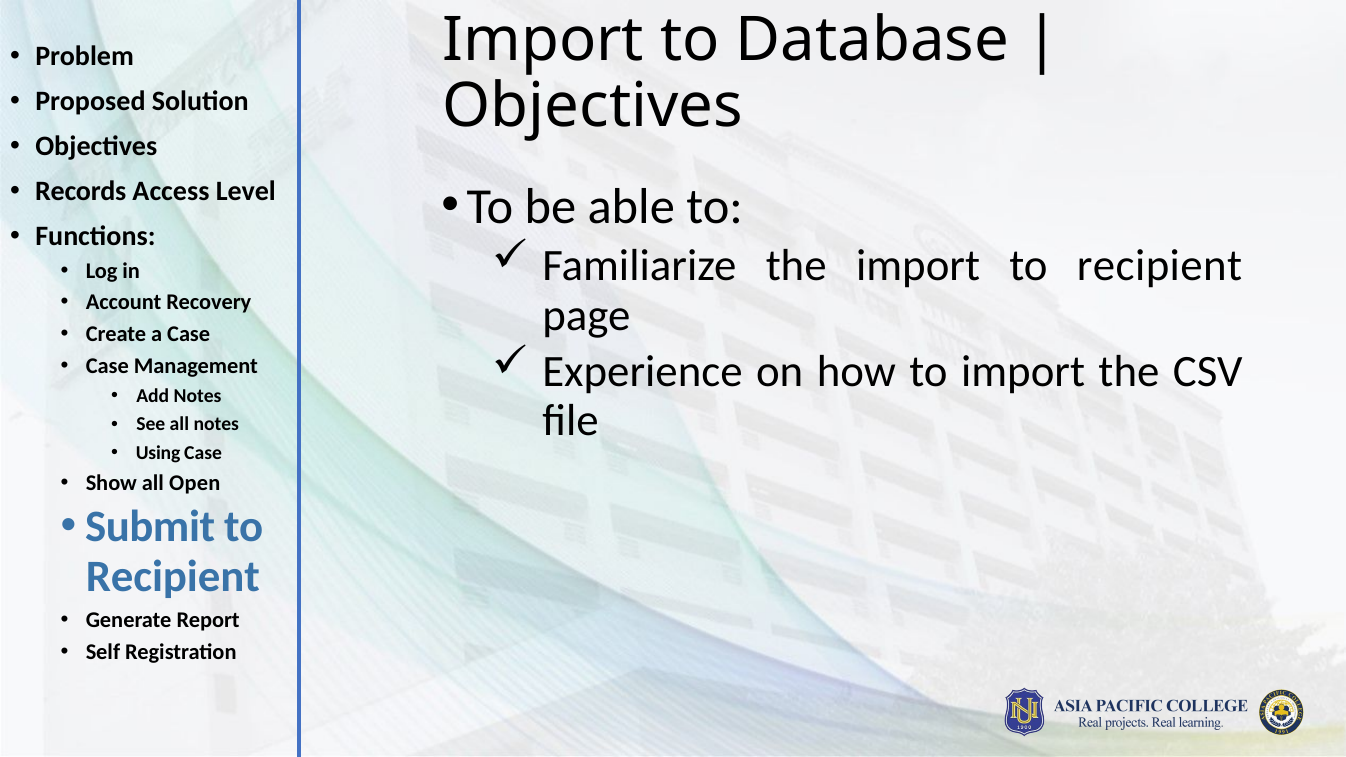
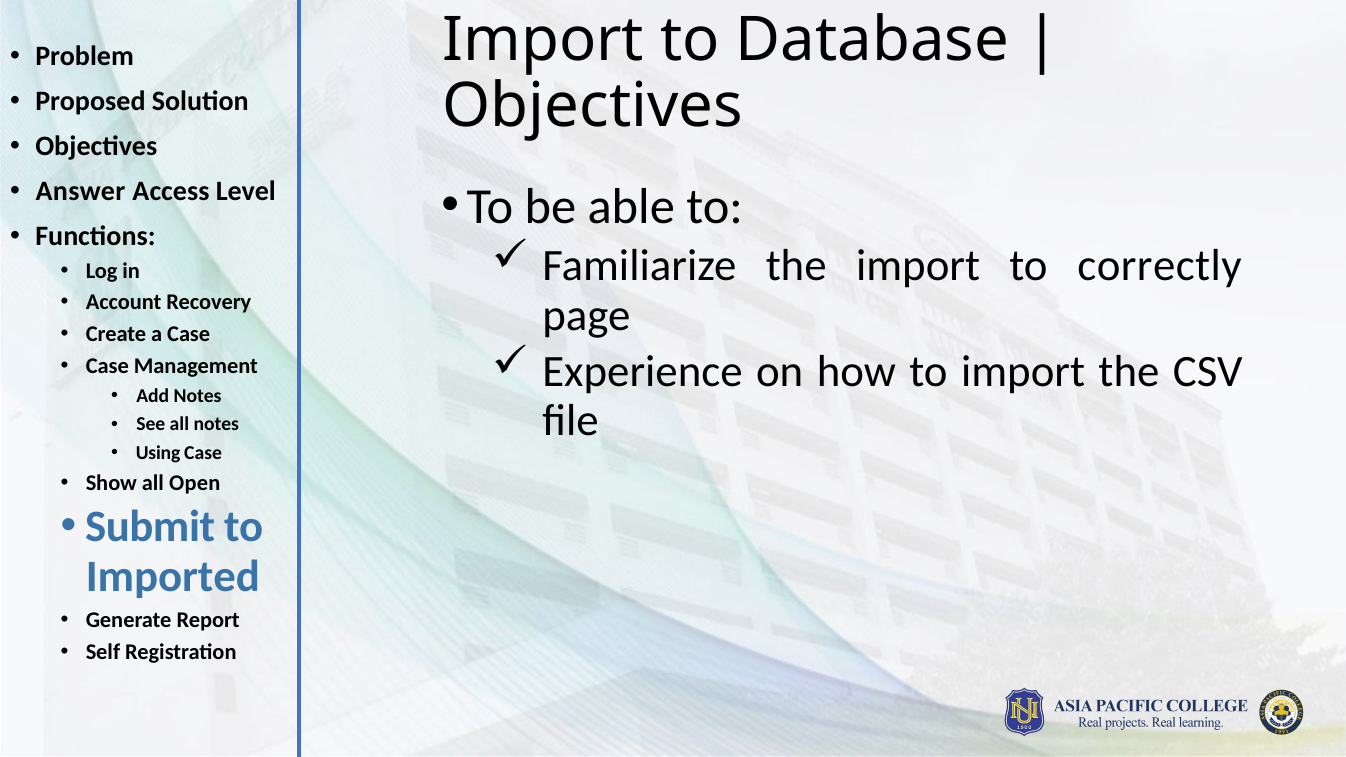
Records: Records -> Answer
import to recipient: recipient -> correctly
Recipient at (173, 577): Recipient -> Imported
